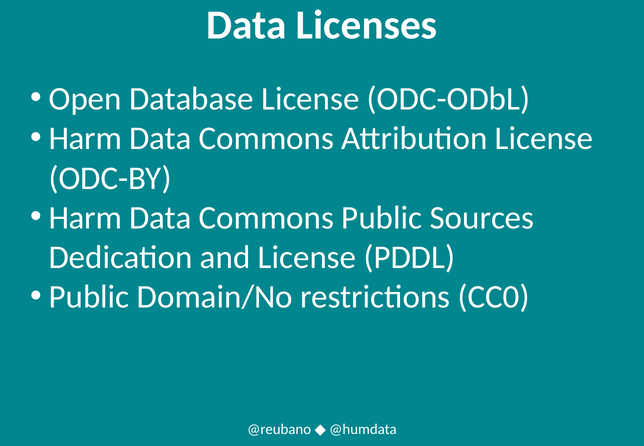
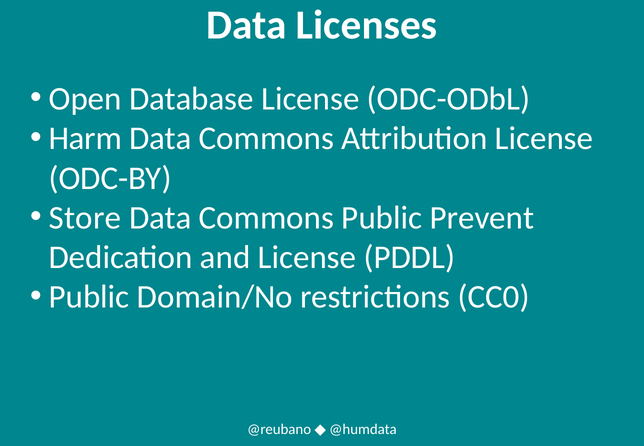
Harm at (85, 218): Harm -> Store
Sources: Sources -> Prevent
